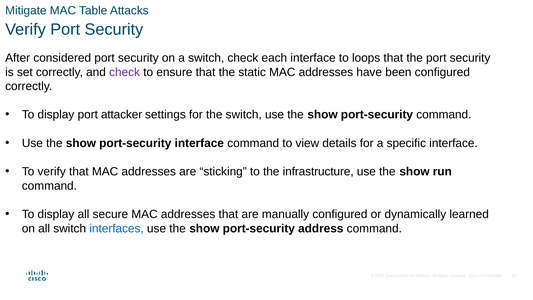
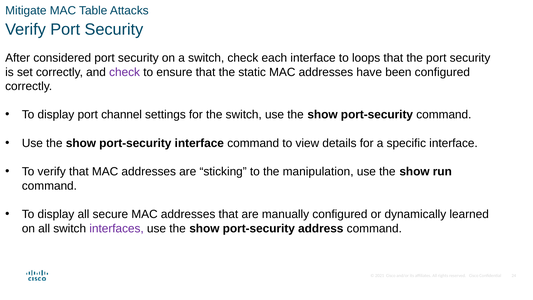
attacker: attacker -> channel
infrastructure: infrastructure -> manipulation
interfaces colour: blue -> purple
